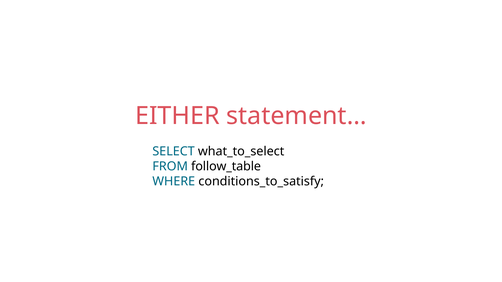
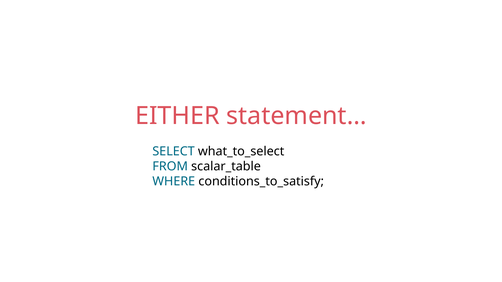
follow_table: follow_table -> scalar_table
